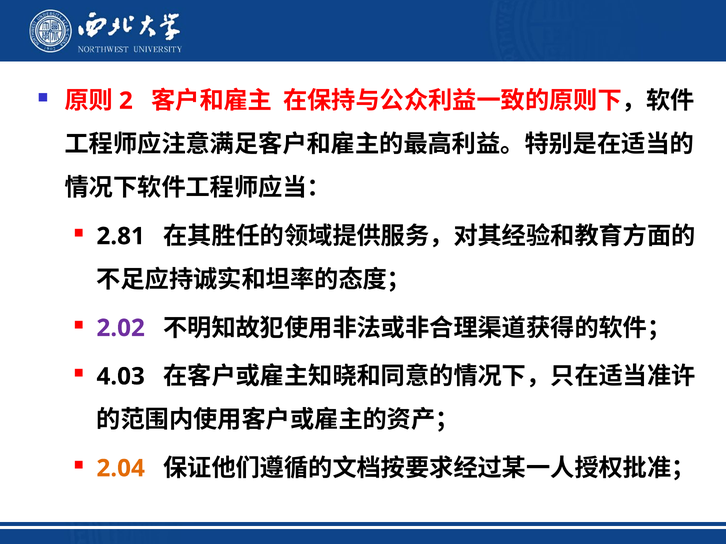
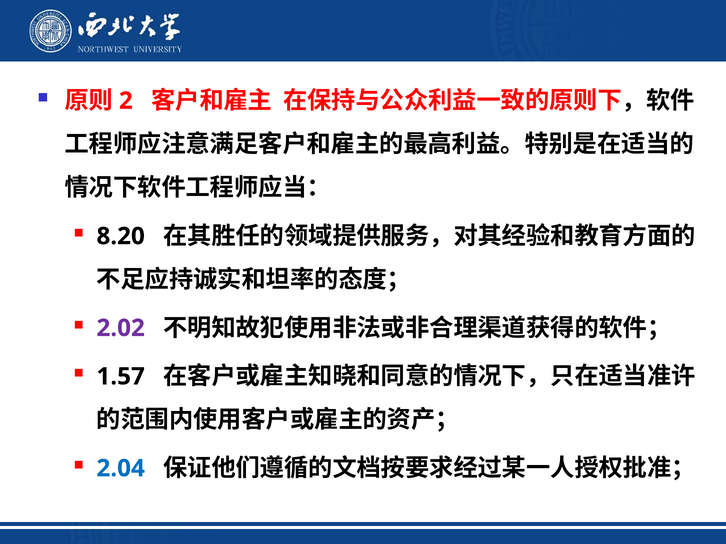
2.81: 2.81 -> 8.20
4.03: 4.03 -> 1.57
2.04 colour: orange -> blue
